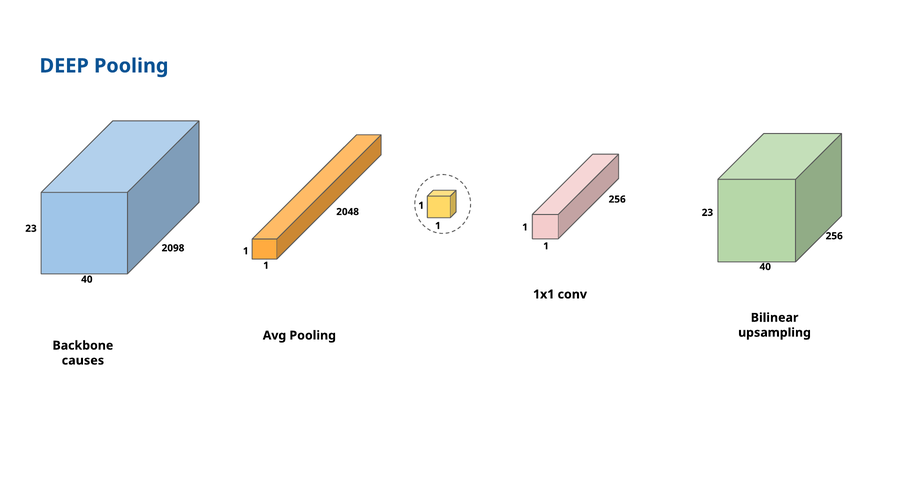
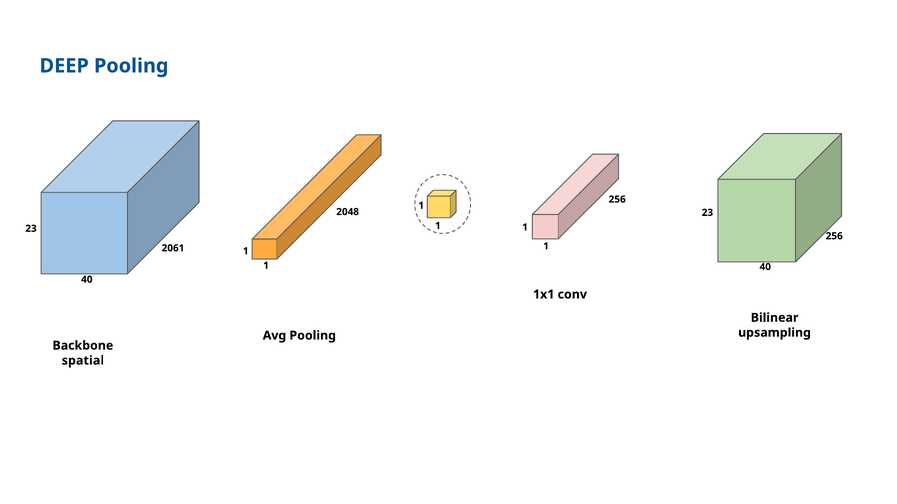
2098: 2098 -> 2061
causes: causes -> spatial
